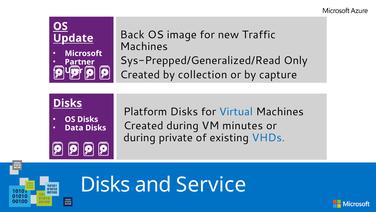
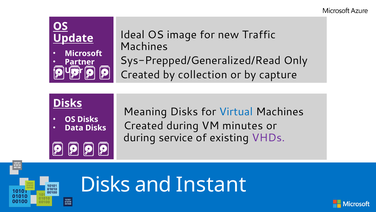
Back: Back -> Ideal
Platform: Platform -> Meaning
private: private -> service
VHDs colour: blue -> purple
Service: Service -> Instant
